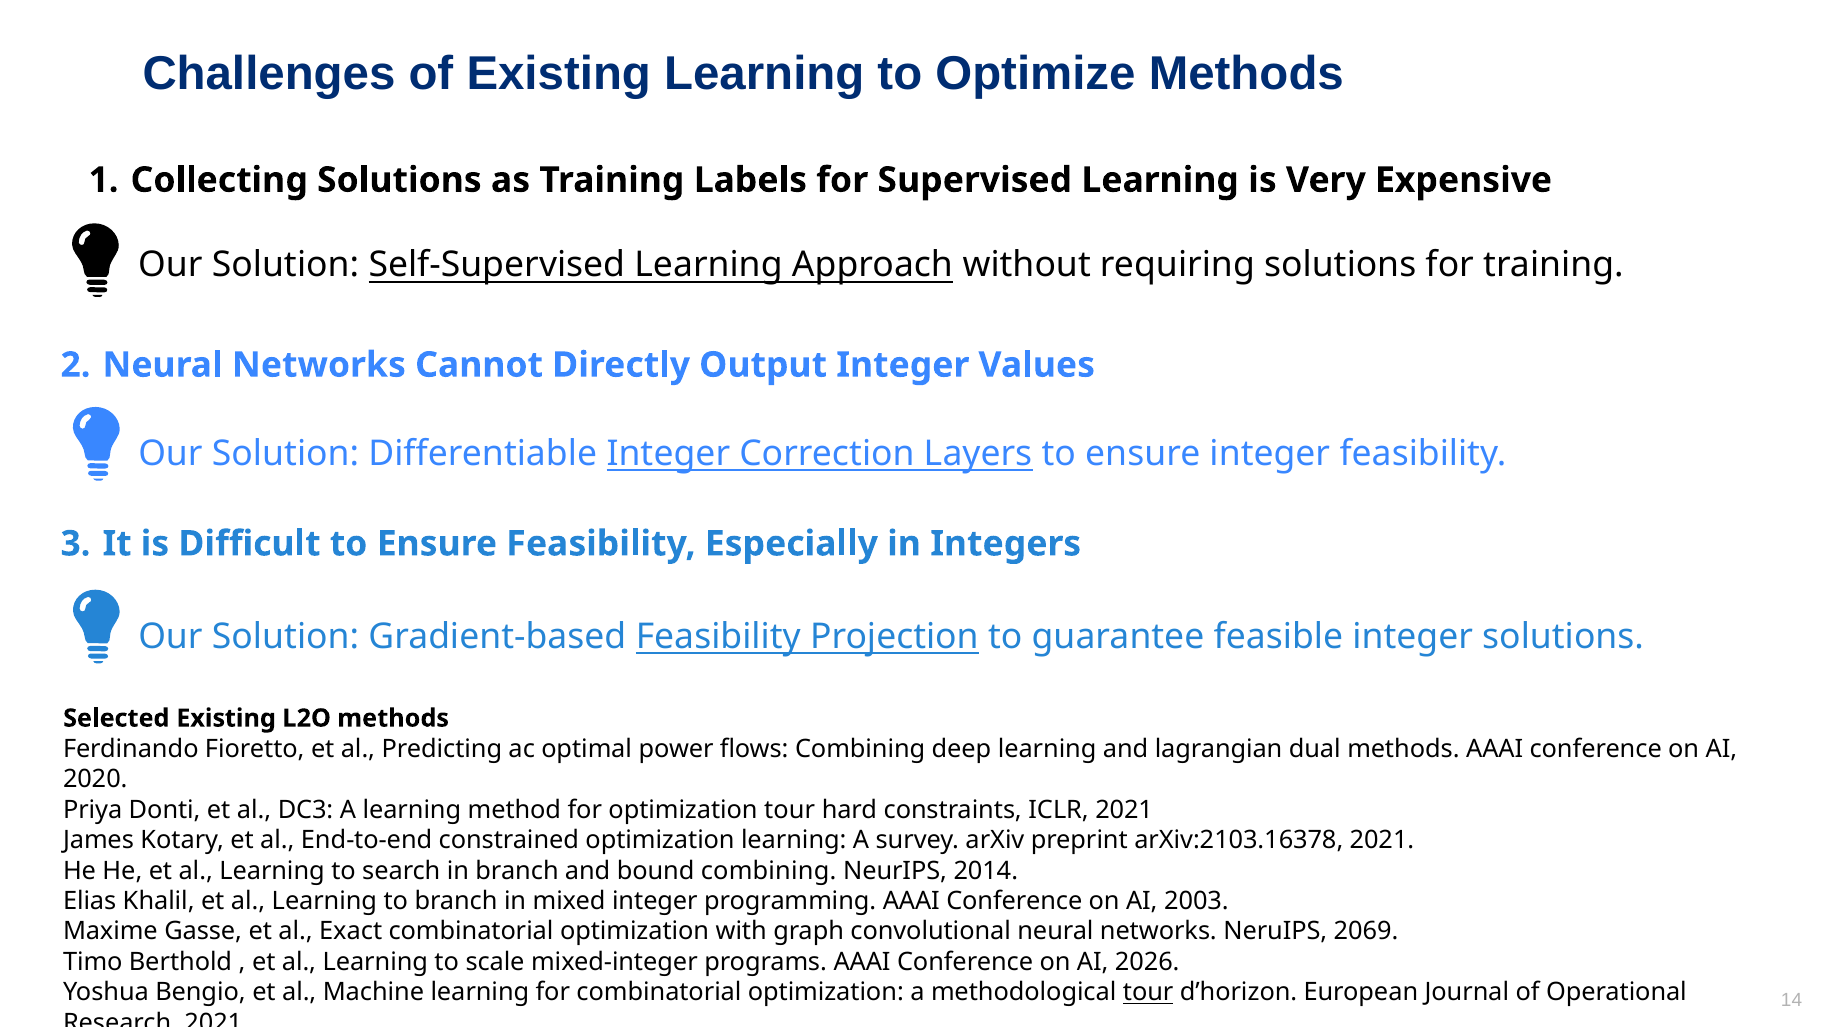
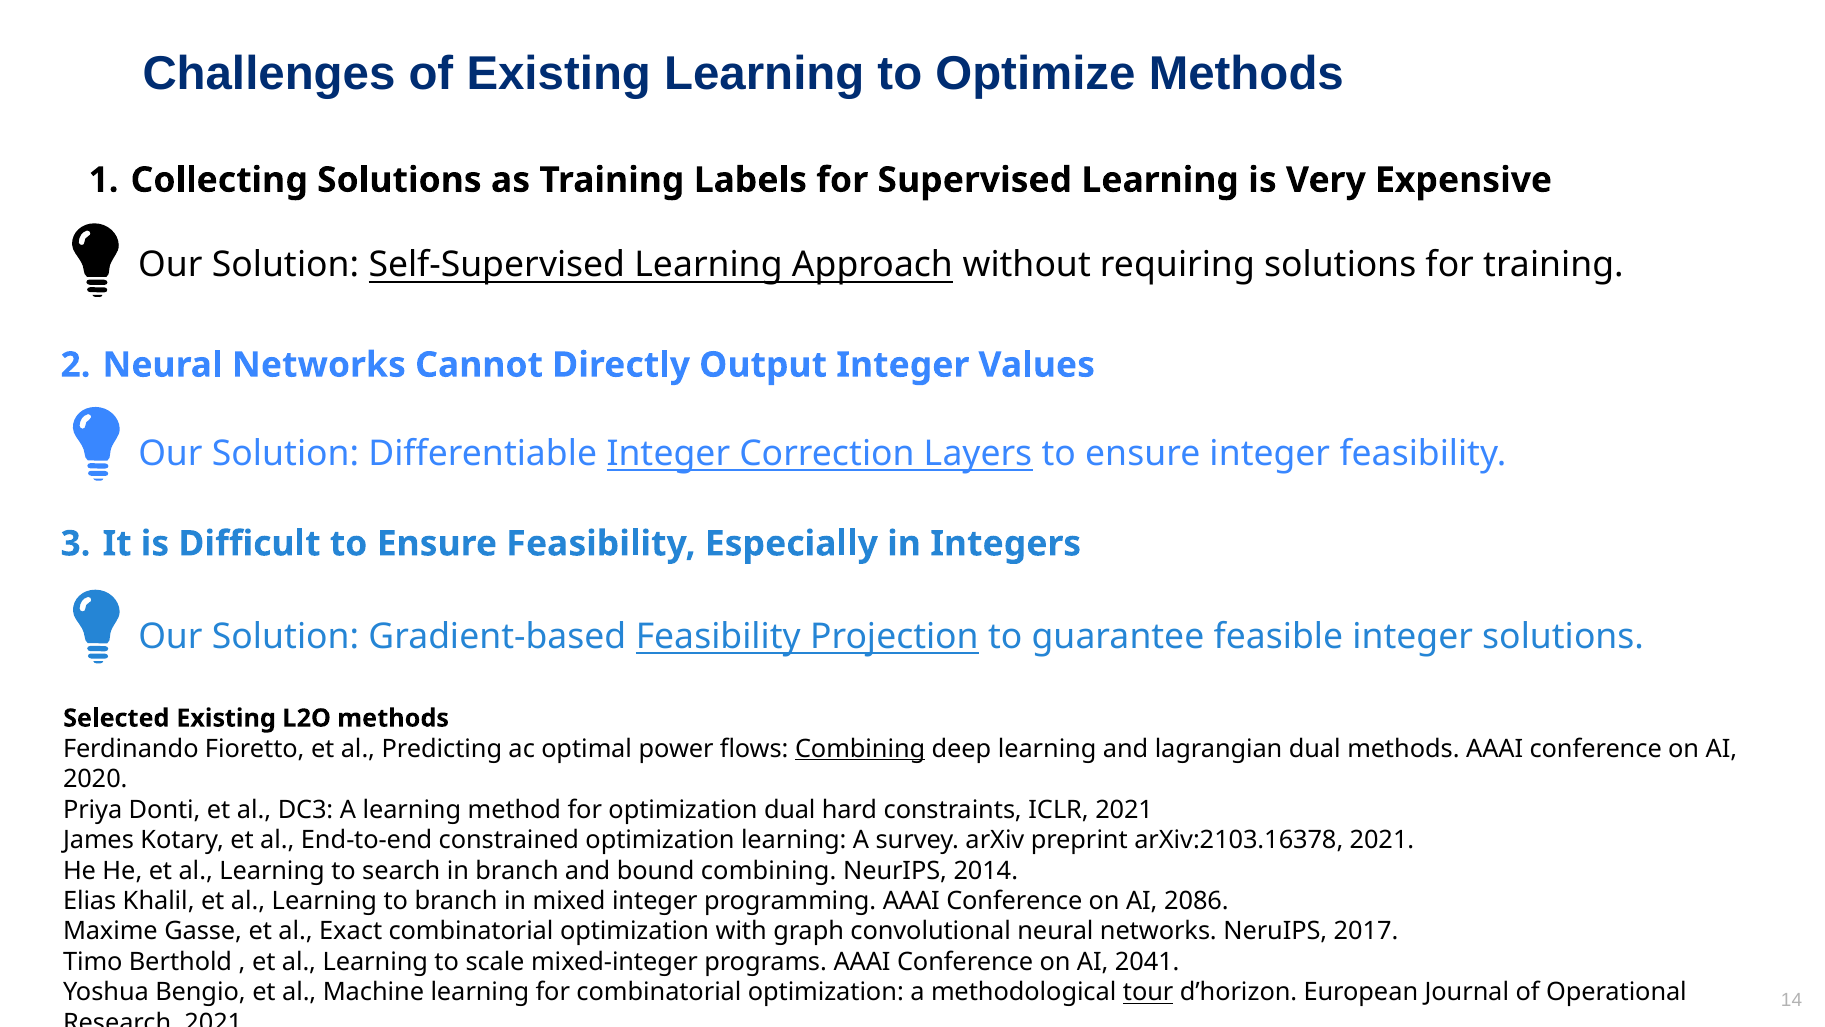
Combining at (860, 748) underline: none -> present
optimization tour: tour -> dual
2003: 2003 -> 2086
2069: 2069 -> 2017
2026: 2026 -> 2041
